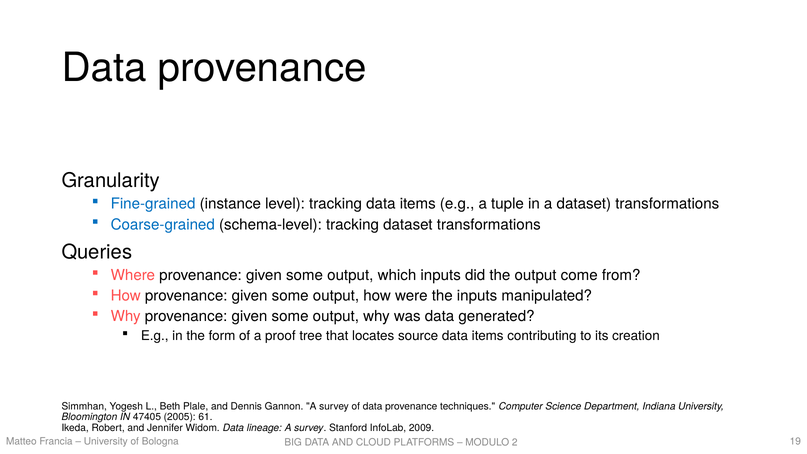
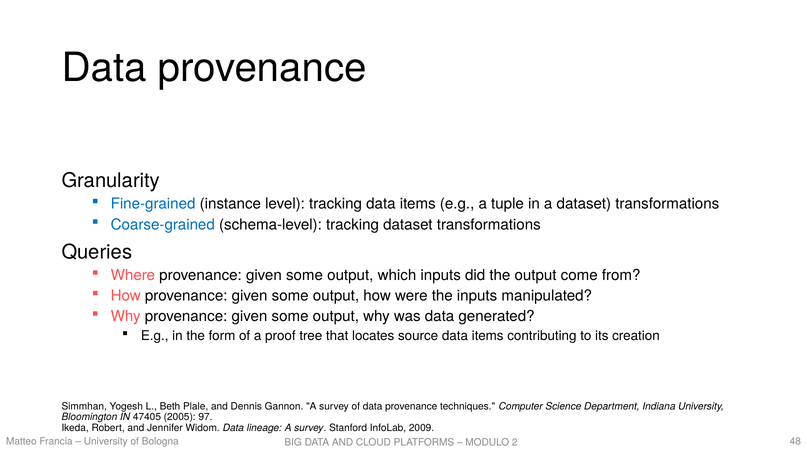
61: 61 -> 97
19: 19 -> 48
